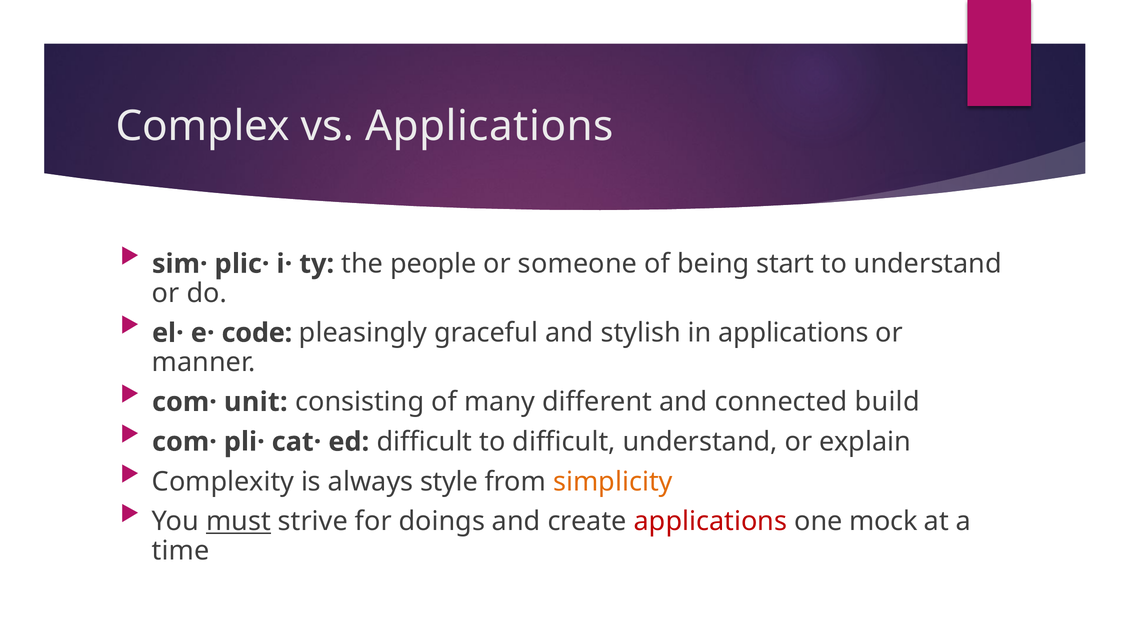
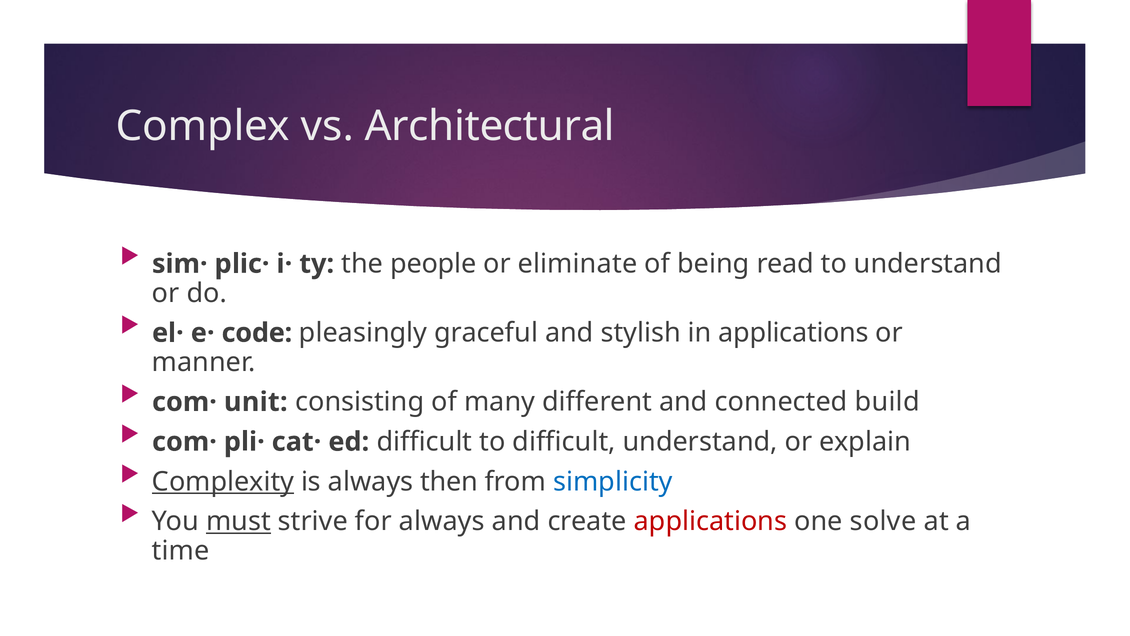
vs Applications: Applications -> Architectural
someone: someone -> eliminate
start: start -> read
Complexity underline: none -> present
style: style -> then
simplicity colour: orange -> blue
for doings: doings -> always
mock: mock -> solve
